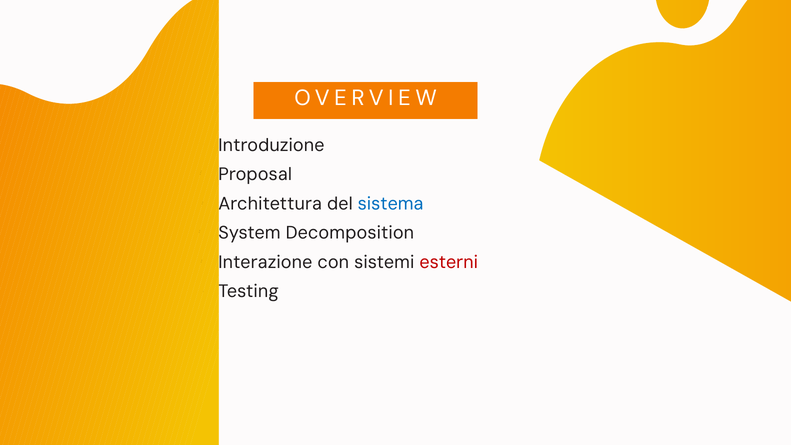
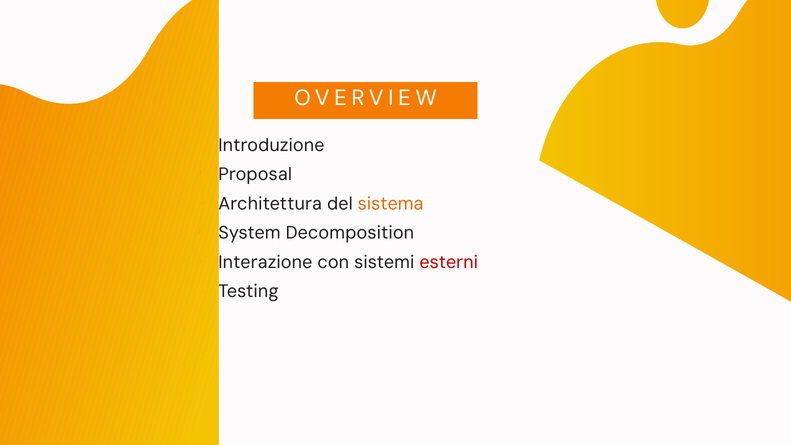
sistema colour: blue -> orange
